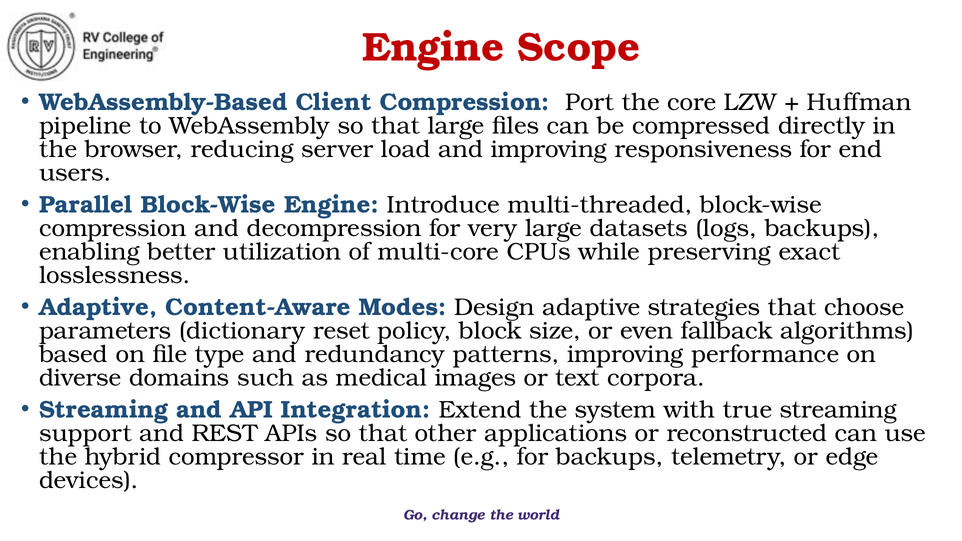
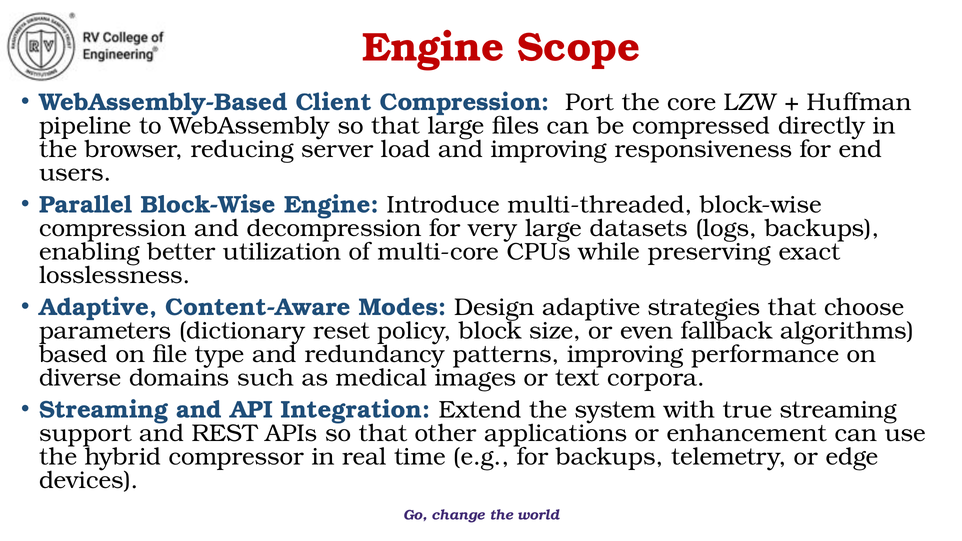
reconstructed: reconstructed -> enhancement
